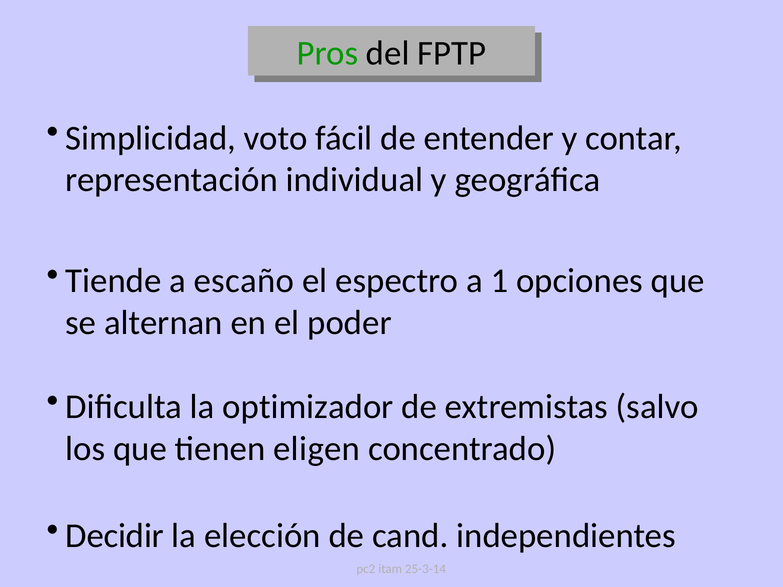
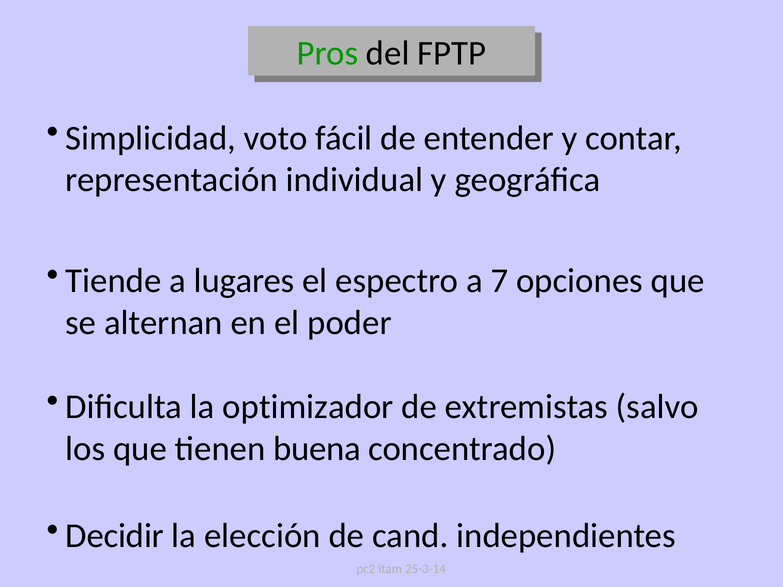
escaño: escaño -> lugares
1: 1 -> 7
eligen: eligen -> buena
